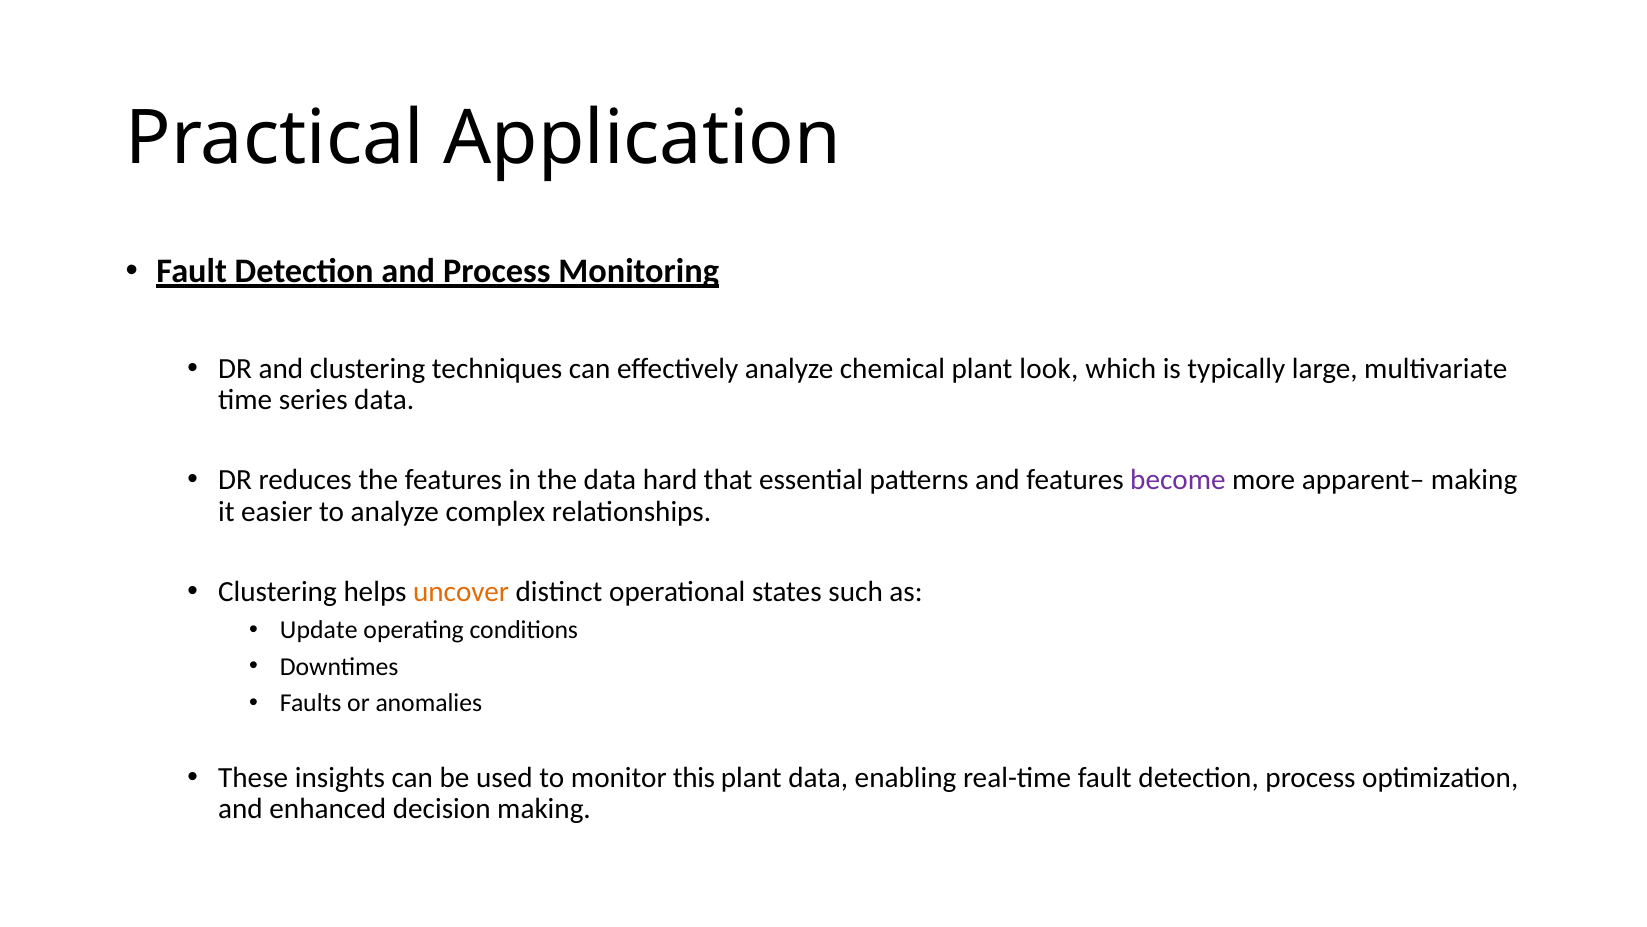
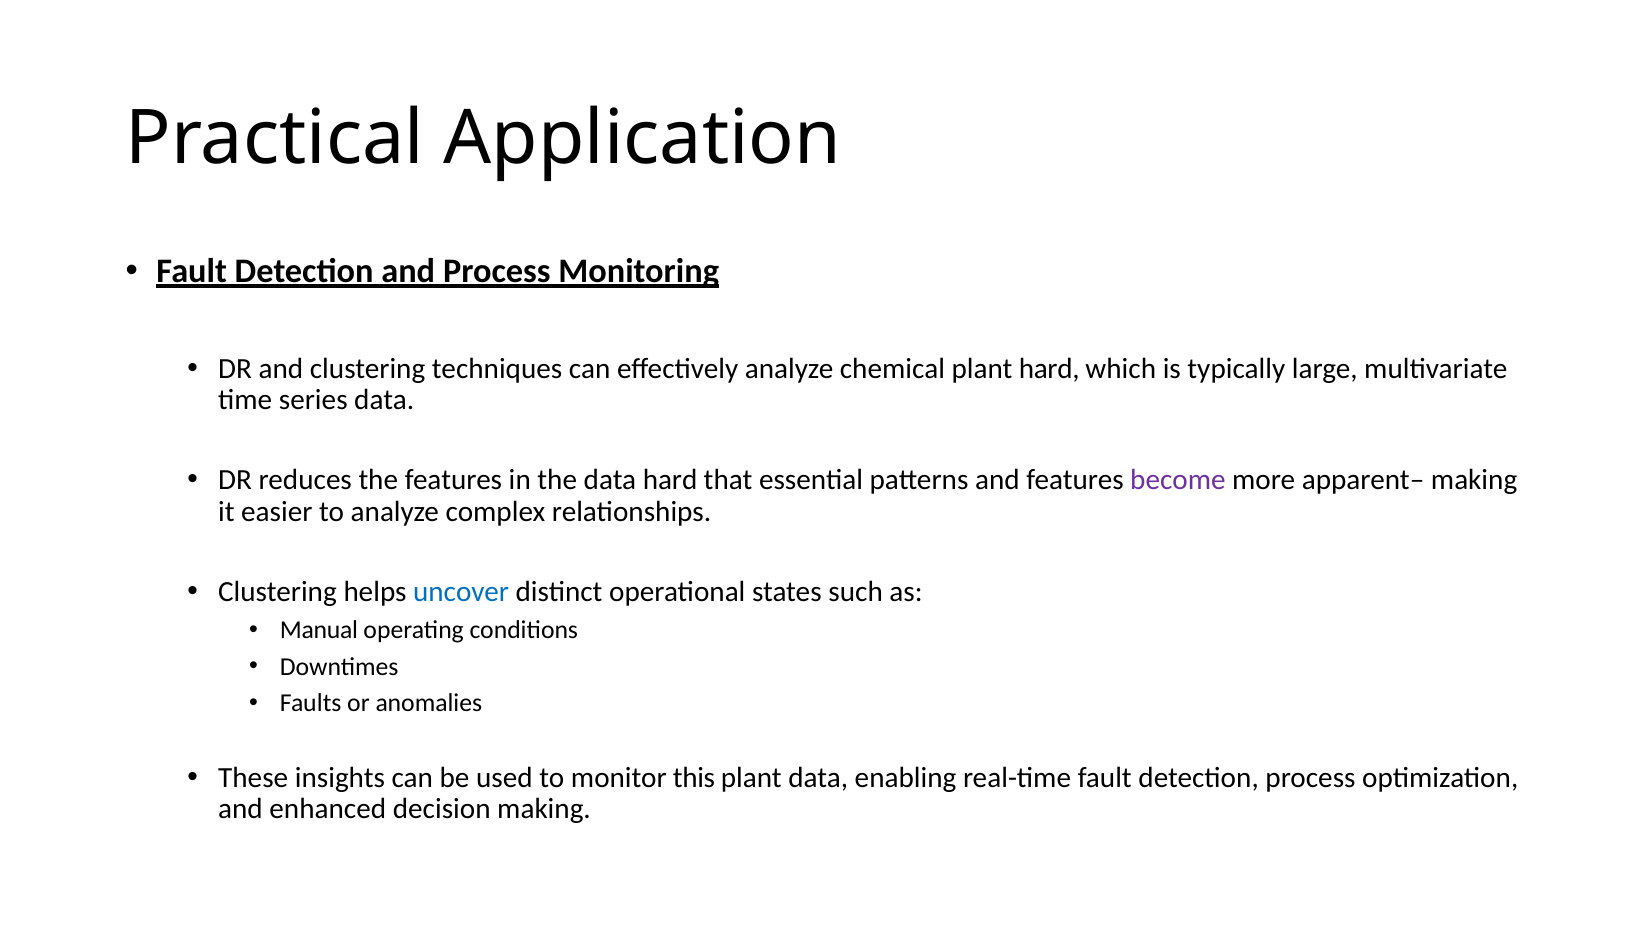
plant look: look -> hard
uncover colour: orange -> blue
Update: Update -> Manual
